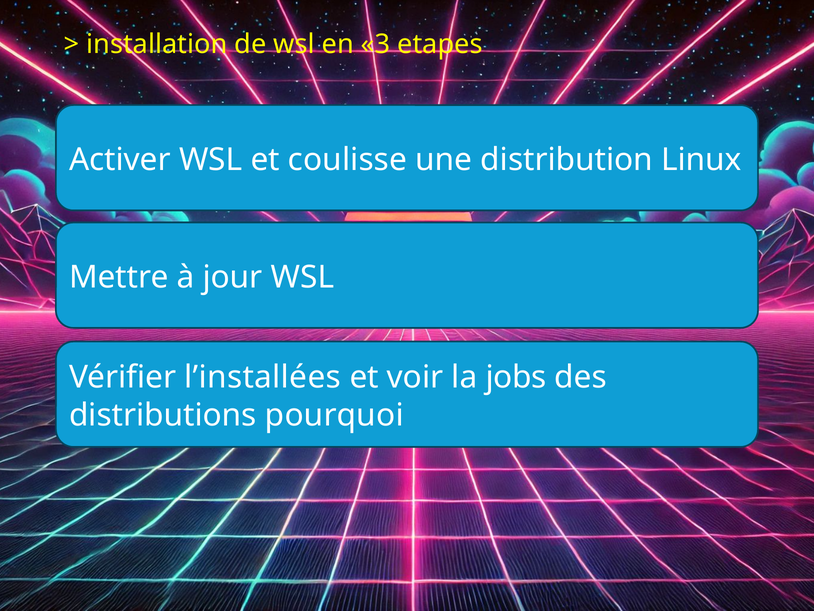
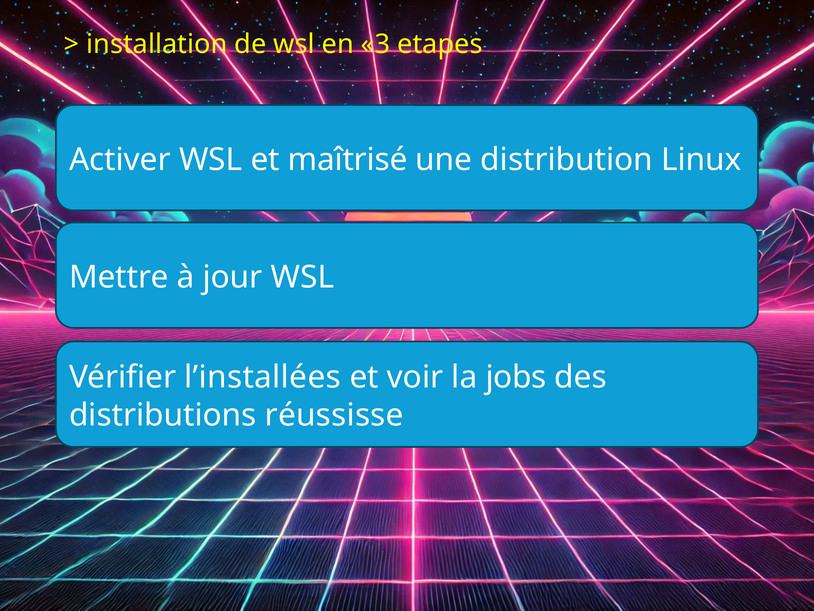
coulisse: coulisse -> maîtrisé
pourquoi: pourquoi -> réussisse
